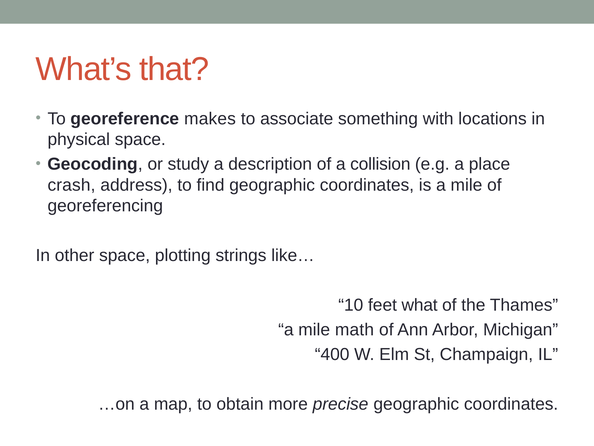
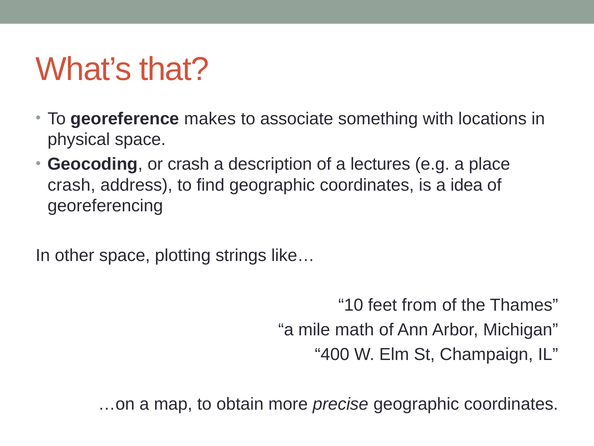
or study: study -> crash
collision: collision -> lectures
is a mile: mile -> idea
what: what -> from
